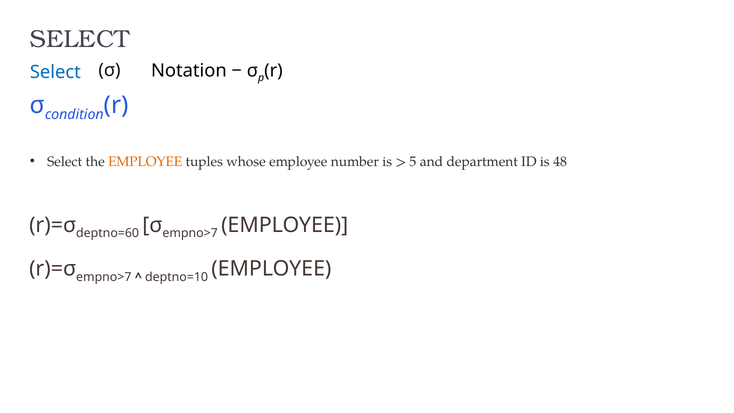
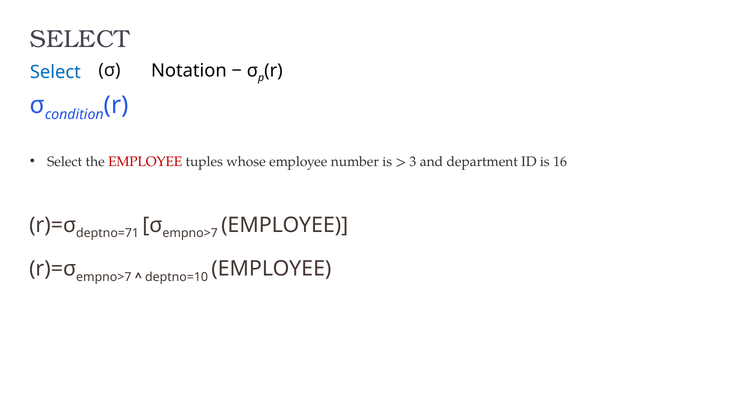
EMPLOYEE at (145, 161) colour: orange -> red
5: 5 -> 3
48: 48 -> 16
deptno=60: deptno=60 -> deptno=71
